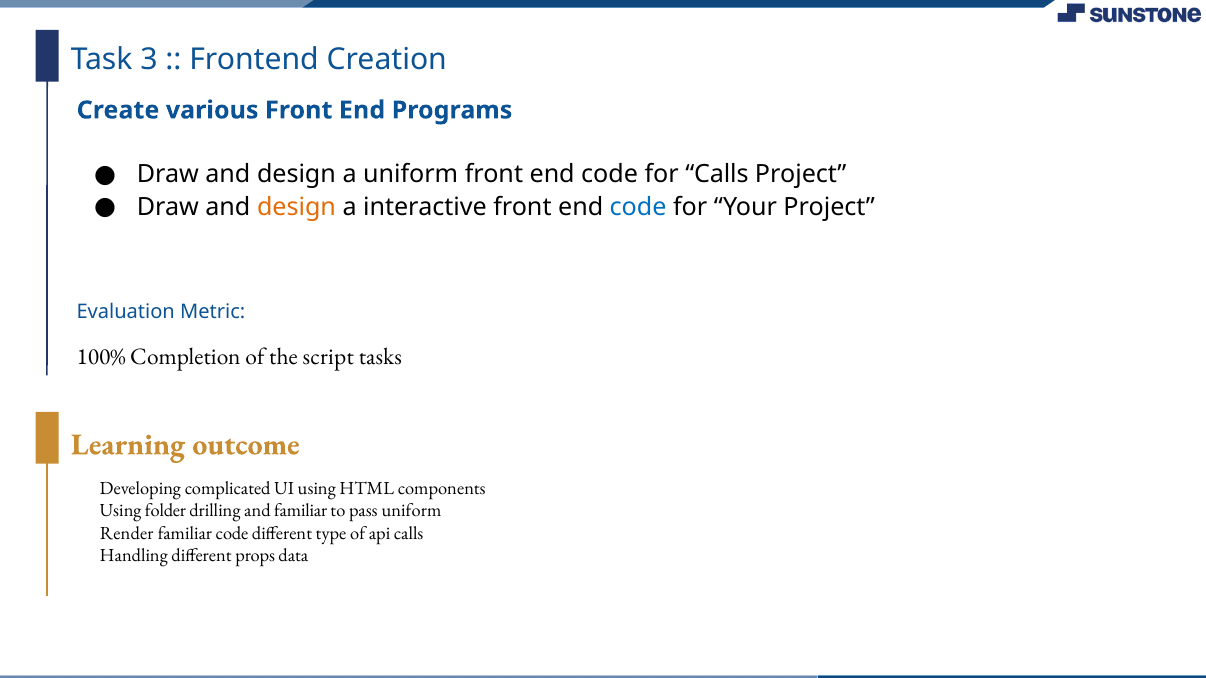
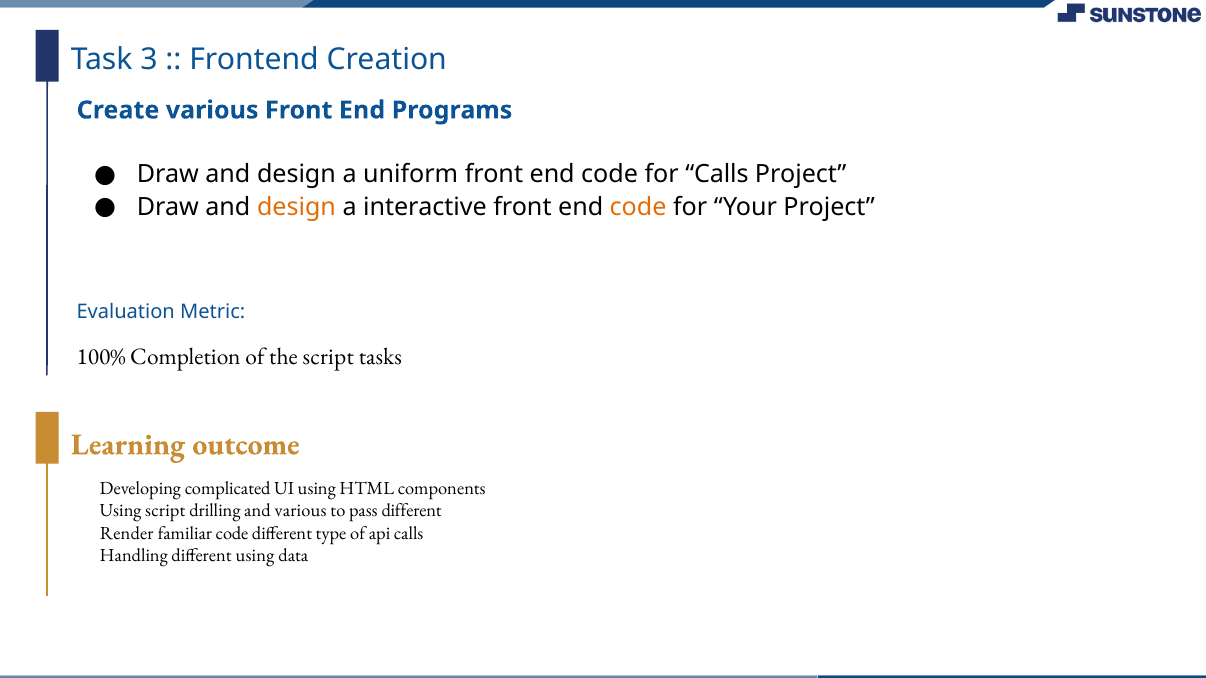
code at (638, 207) colour: blue -> orange
Using folder: folder -> script
and familiar: familiar -> various
pass uniform: uniform -> different
different props: props -> using
